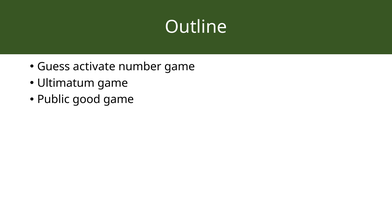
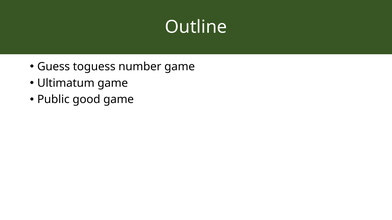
activate: activate -> toguess
